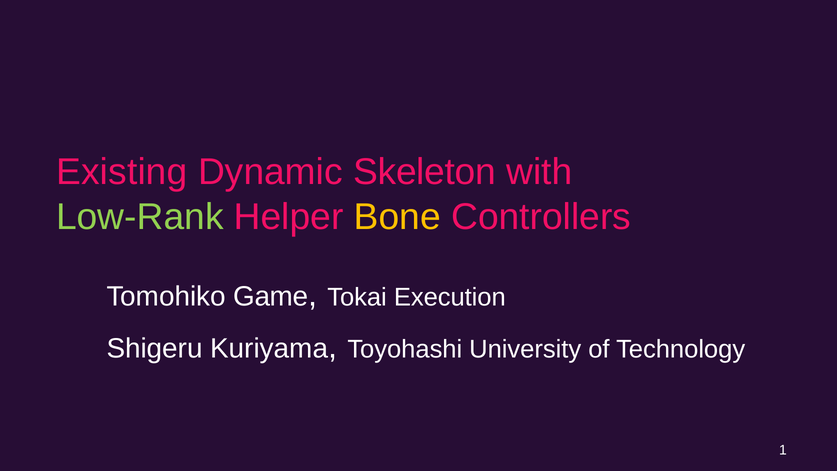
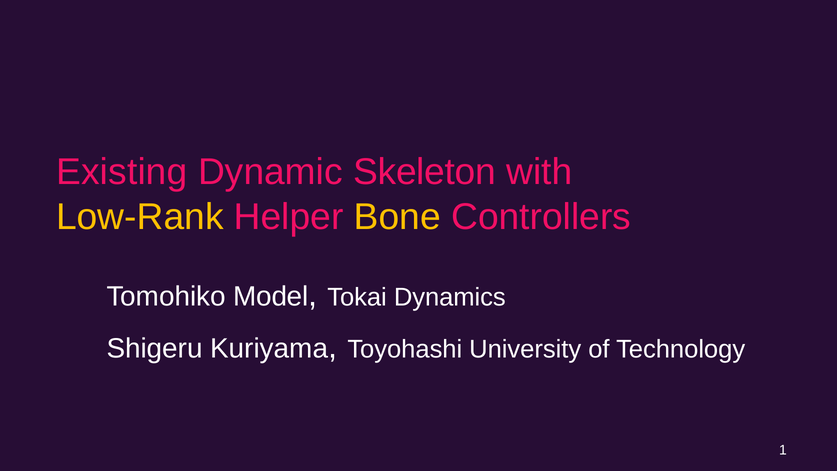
Low-Rank colour: light green -> yellow
Game: Game -> Model
Execution: Execution -> Dynamics
